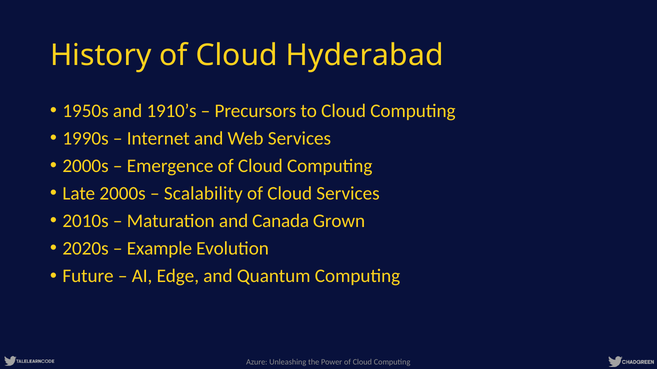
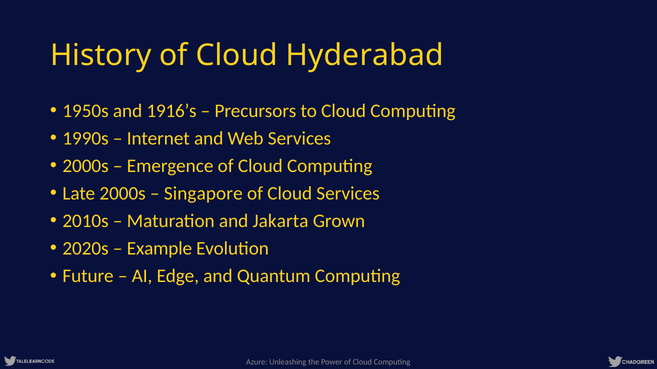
1910’s: 1910’s -> 1916’s
Scalability: Scalability -> Singapore
Canada: Canada -> Jakarta
